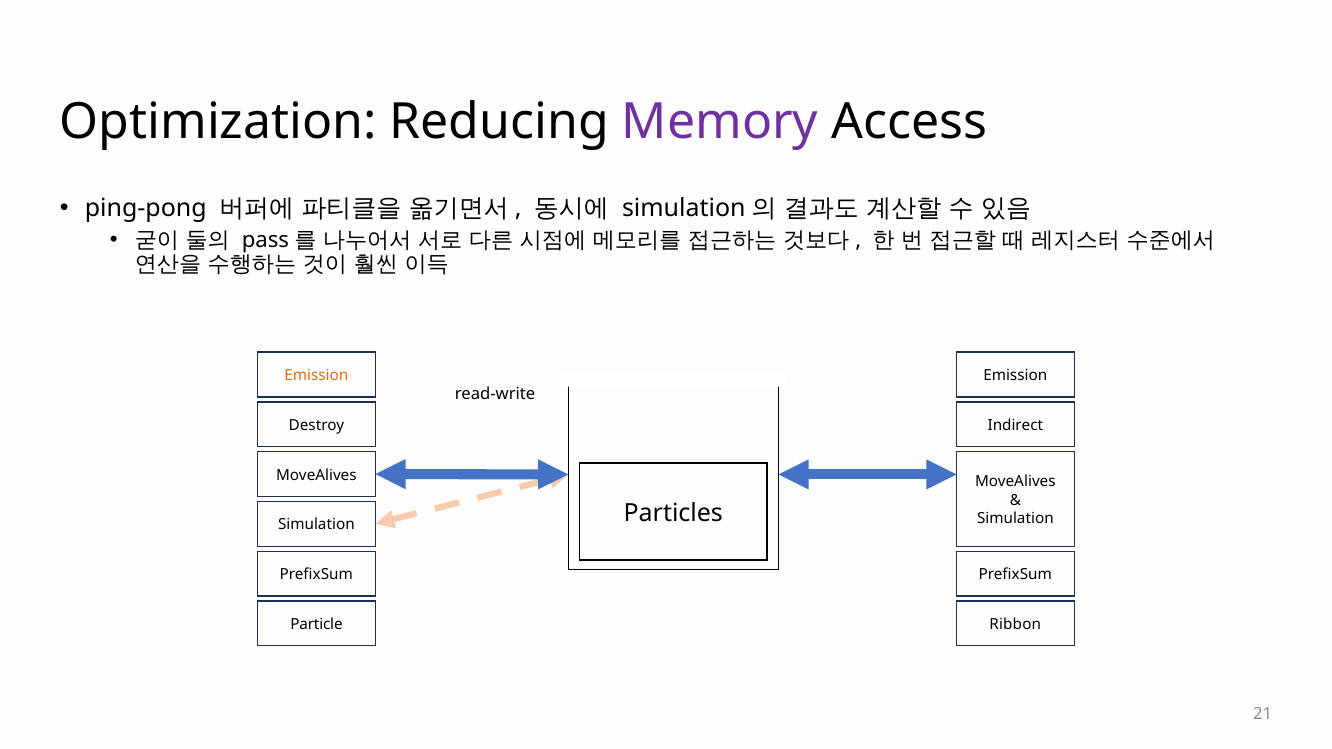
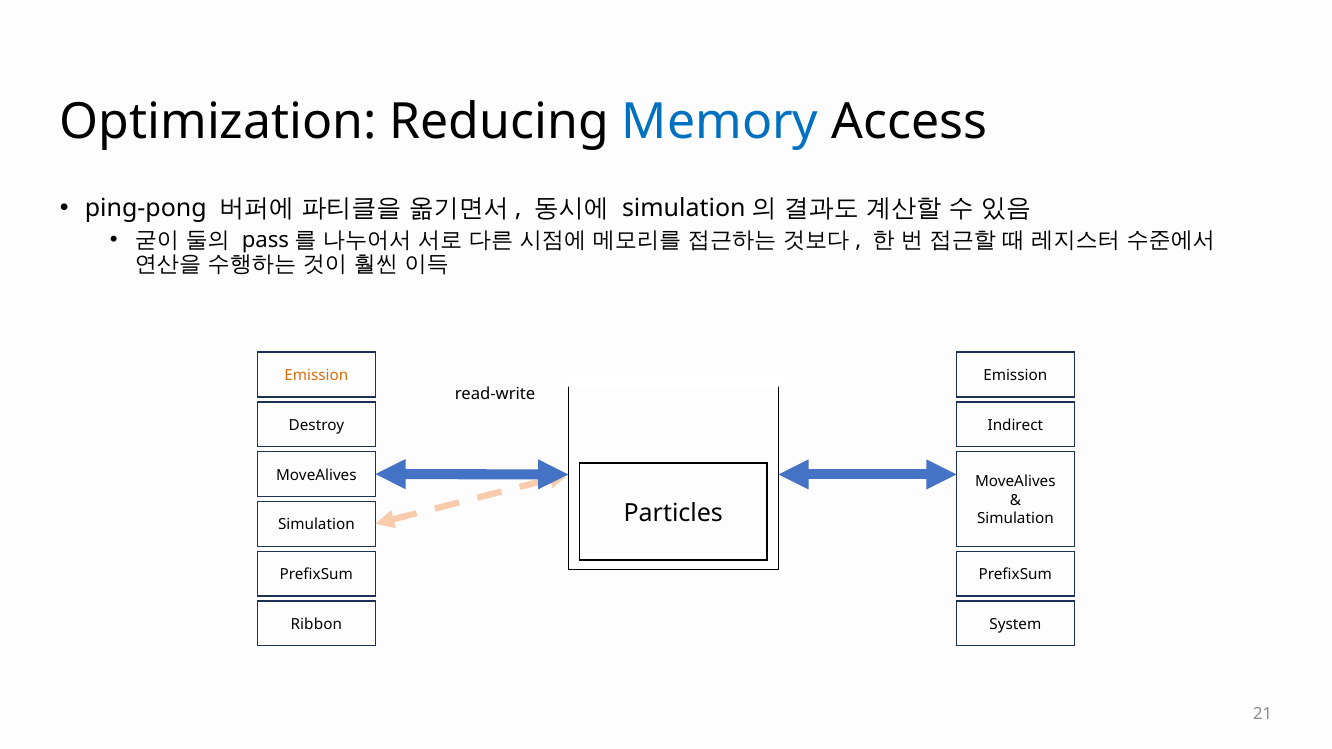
Memory colour: purple -> blue
Particle: Particle -> Ribbon
Ribbon: Ribbon -> System
